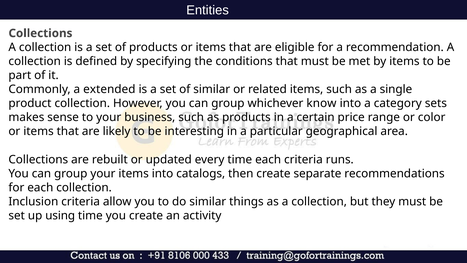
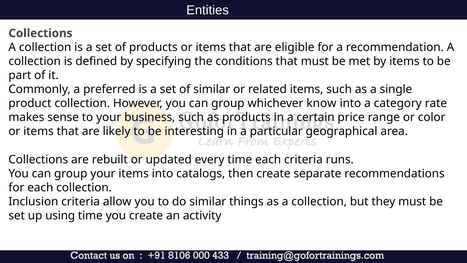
extended: extended -> preferred
sets: sets -> rate
